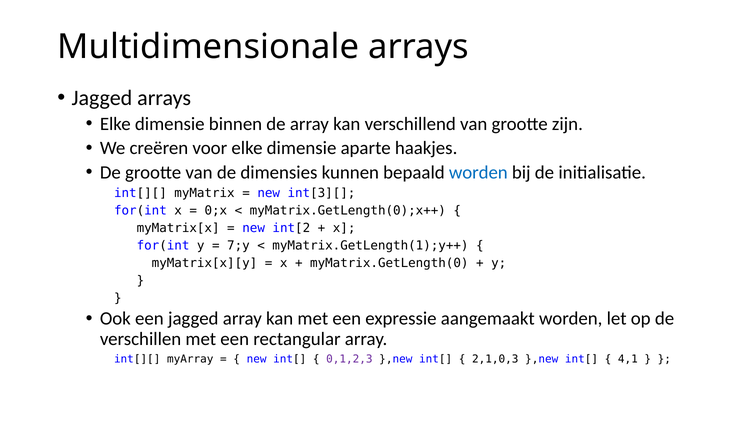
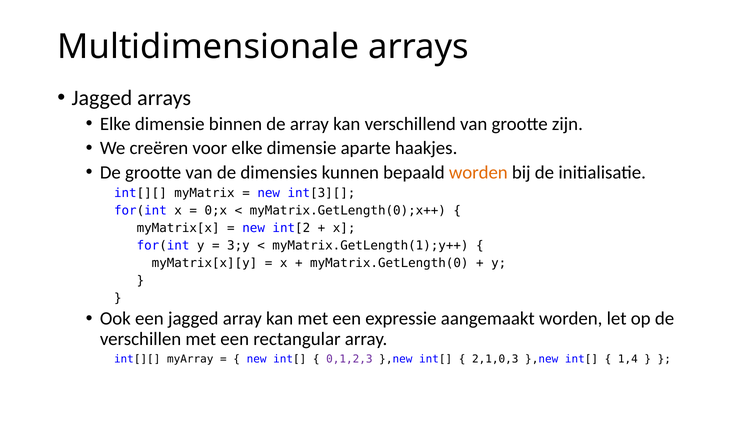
worden at (478, 172) colour: blue -> orange
7;y: 7;y -> 3;y
4,1: 4,1 -> 1,4
